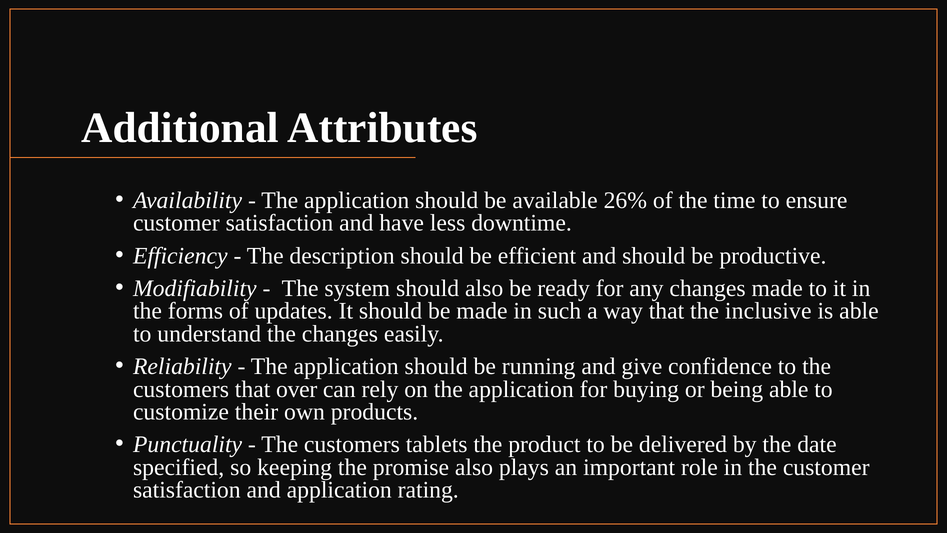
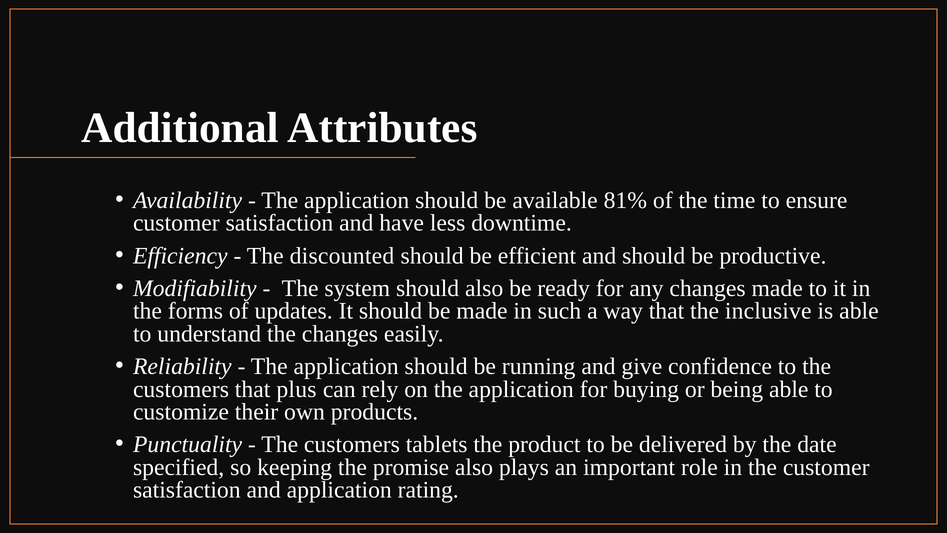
26%: 26% -> 81%
description: description -> discounted
over: over -> plus
